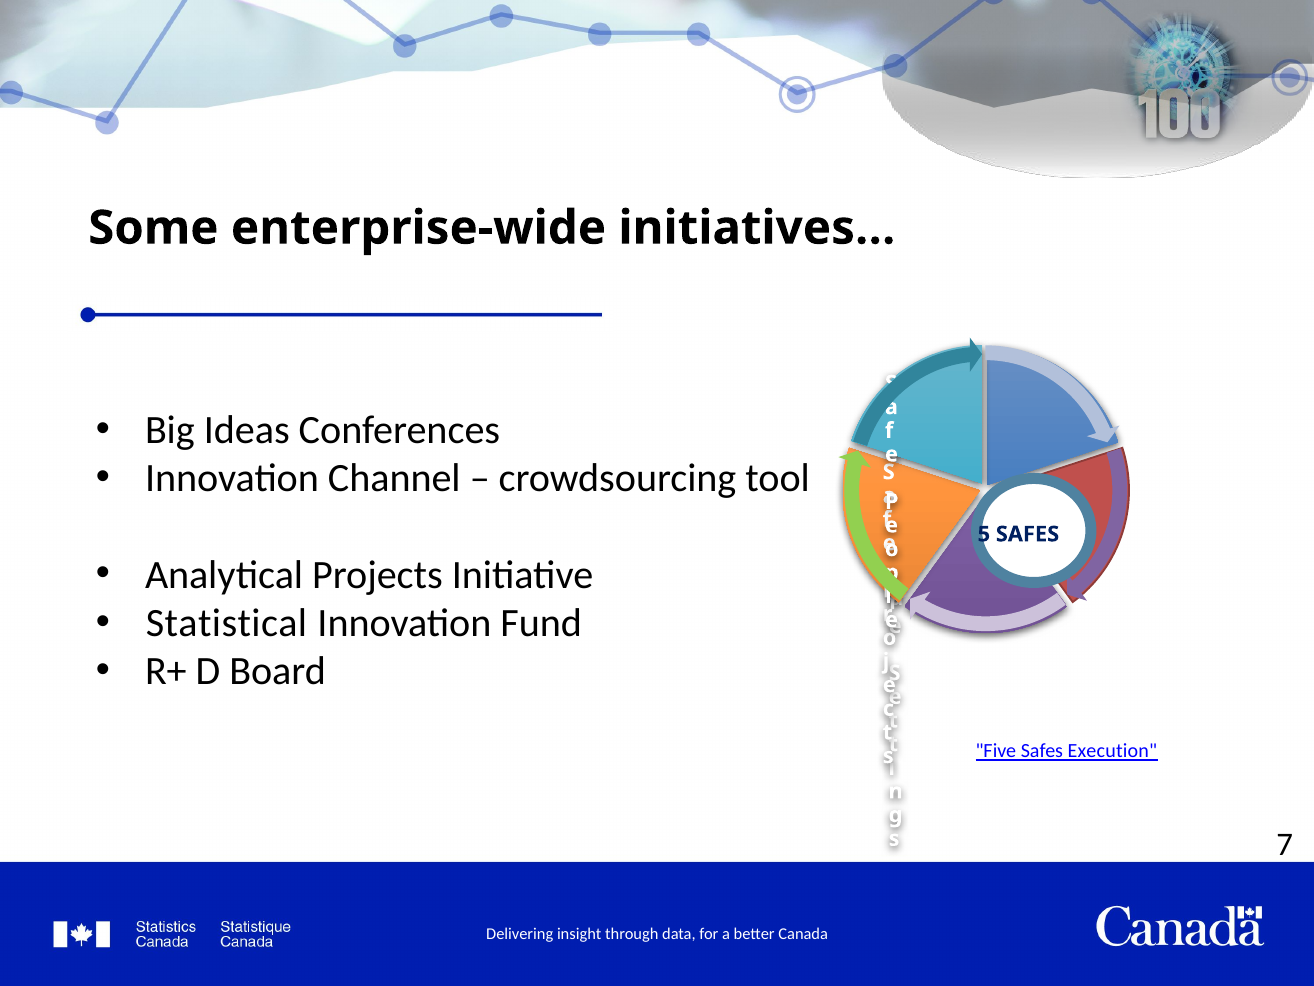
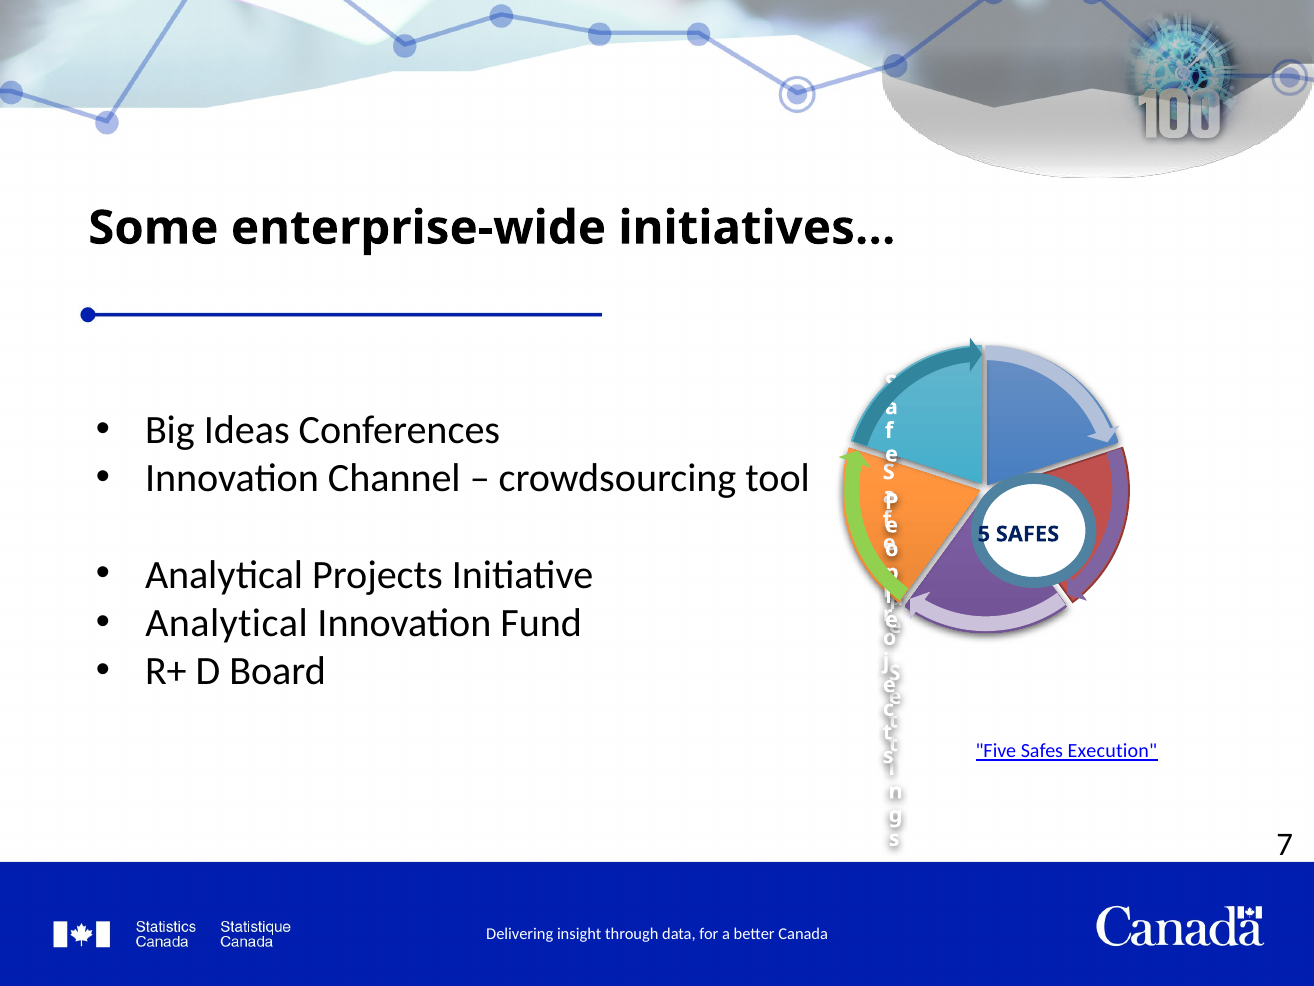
Statistical at (227, 623): Statistical -> Analytical
